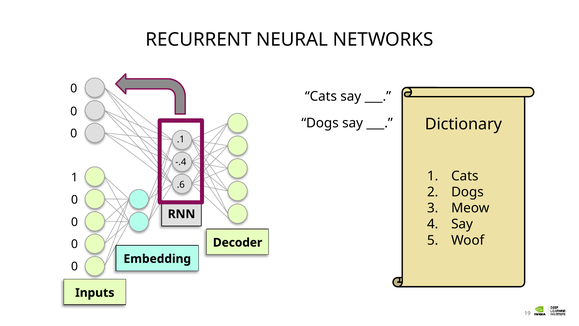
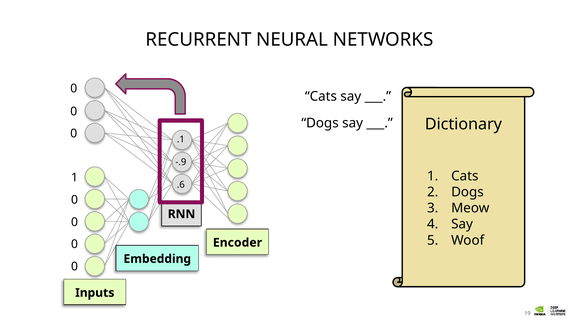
-.4: -.4 -> -.9
Decoder: Decoder -> Encoder
